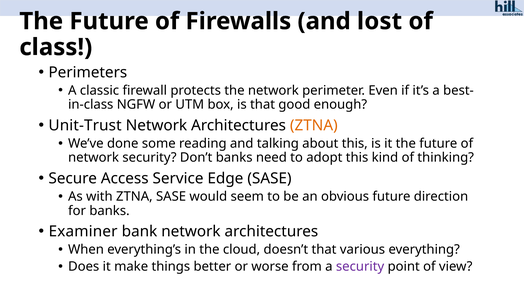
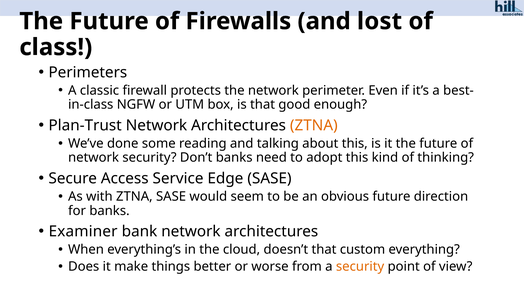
Unit-Trust: Unit-Trust -> Plan-Trust
various: various -> custom
security at (360, 266) colour: purple -> orange
